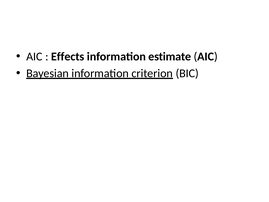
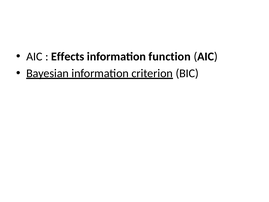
estimate: estimate -> function
